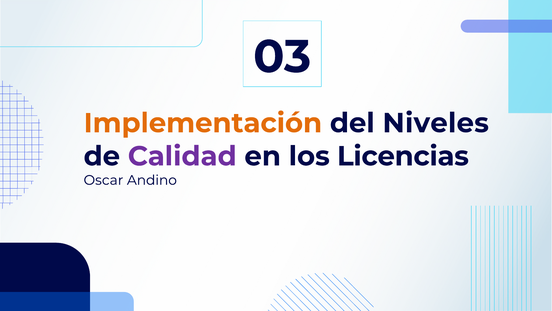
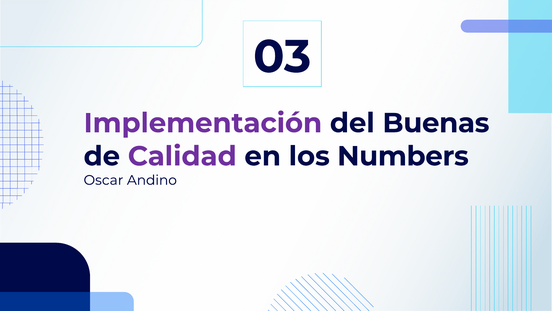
Implementación colour: orange -> purple
Niveles: Niveles -> Buenas
Licencias: Licencias -> Numbers
